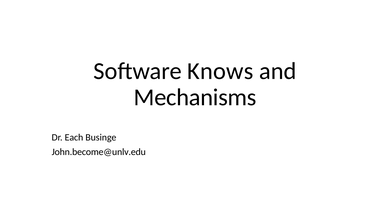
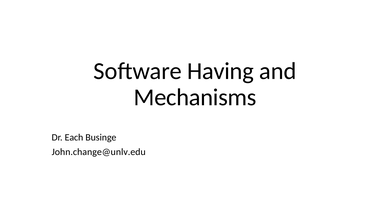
Knows: Knows -> Having
John.become@unlv.edu: John.become@unlv.edu -> John.change@unlv.edu
